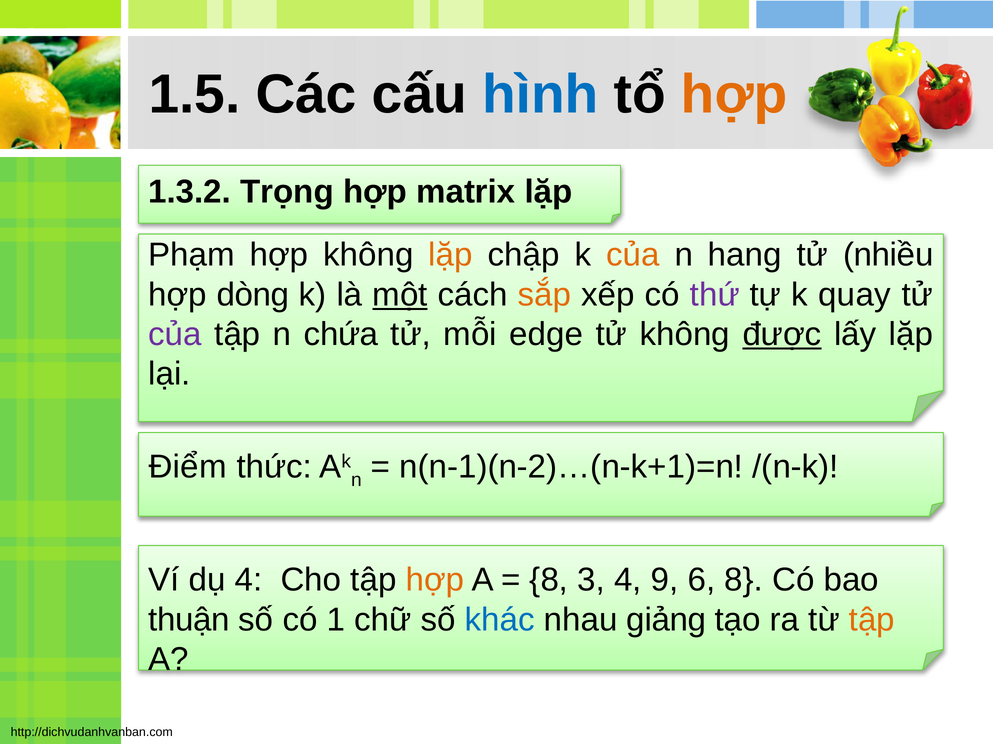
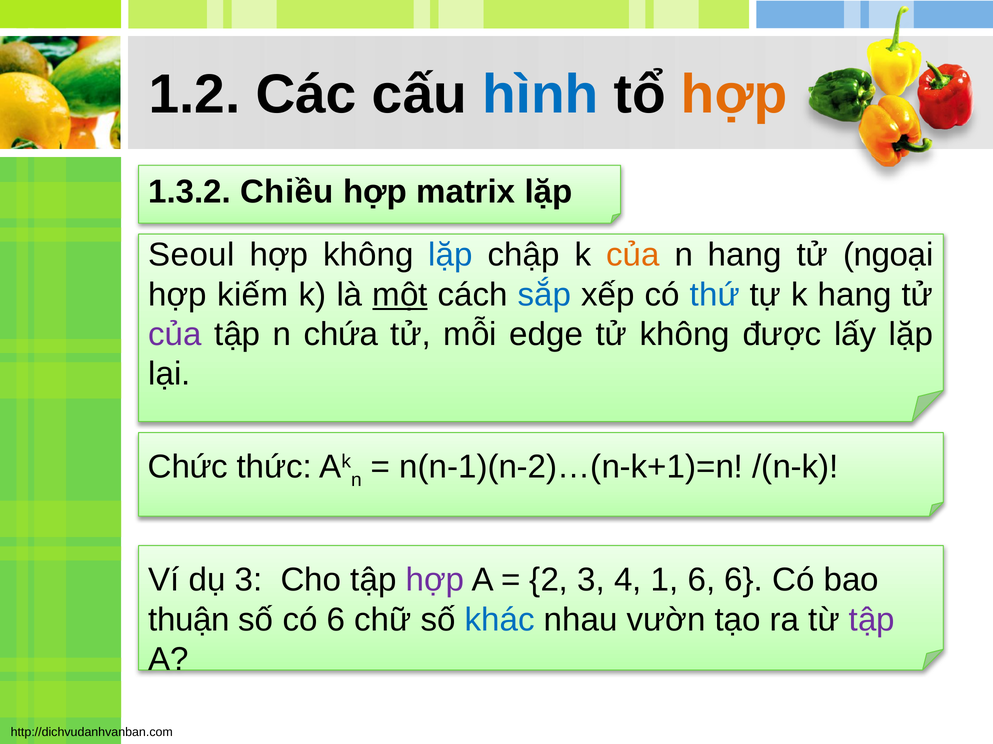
1.5: 1.5 -> 1.2
Trọng: Trọng -> Chiều
Phạm: Phạm -> Seoul
lặp at (451, 255) colour: orange -> blue
nhiều: nhiều -> ngoại
dòng: dòng -> kiếm
sắp colour: orange -> blue
thứ colour: purple -> blue
k quay: quay -> hang
được underline: present -> none
Điểm: Điểm -> Chức
dụ 4: 4 -> 3
hợp at (435, 580) colour: orange -> purple
8 at (549, 580): 8 -> 2
9: 9 -> 1
6 8: 8 -> 6
có 1: 1 -> 6
giảng: giảng -> vườn
tập at (872, 620) colour: orange -> purple
